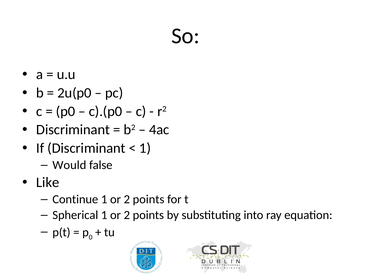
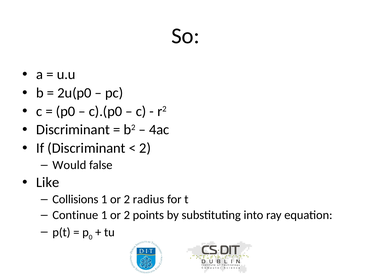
1 at (145, 148): 1 -> 2
Continue: Continue -> Collisions
points at (149, 199): points -> radius
Spherical: Spherical -> Continue
